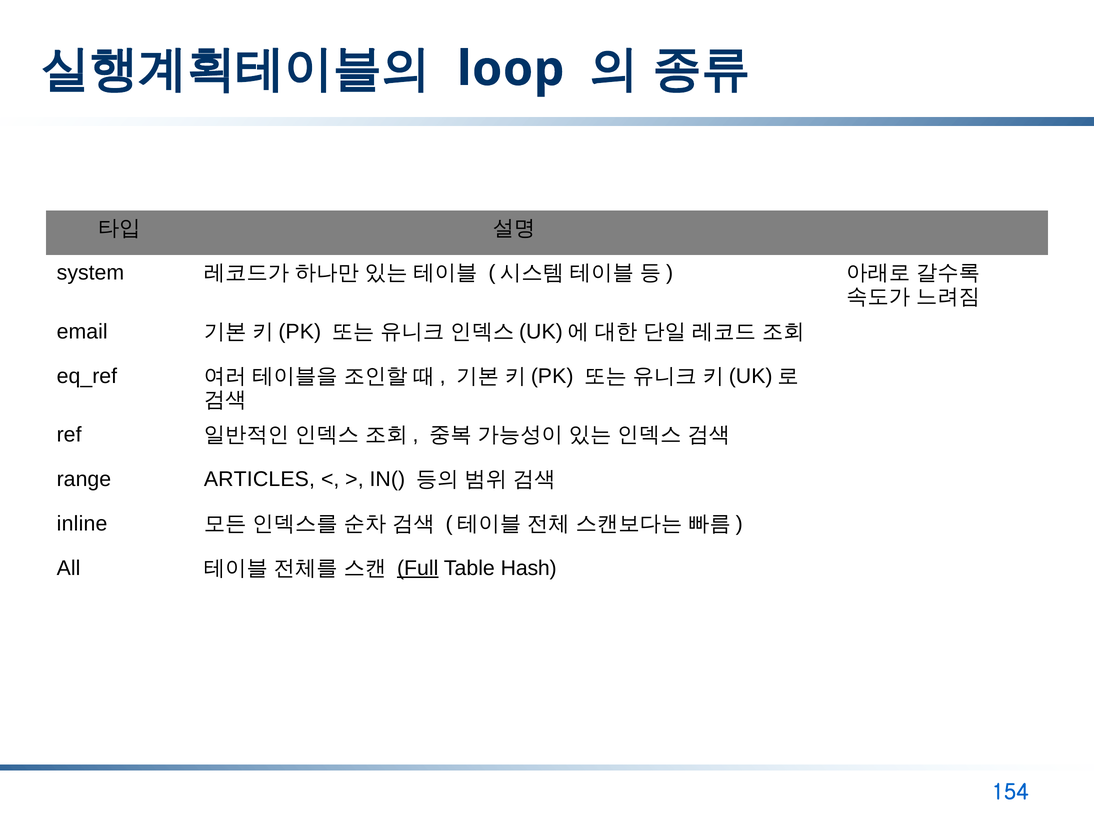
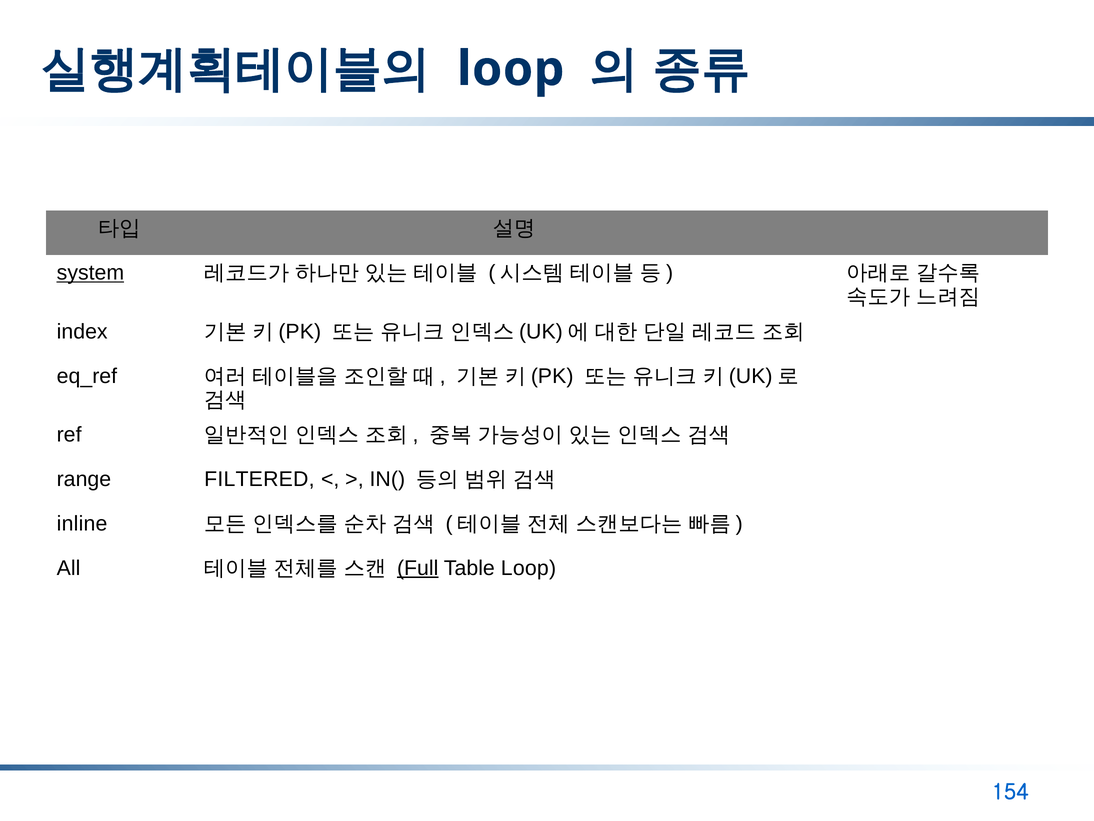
system underline: none -> present
email: email -> index
ARTICLES: ARTICLES -> FILTERED
Table Hash: Hash -> Loop
